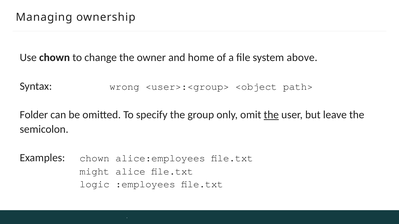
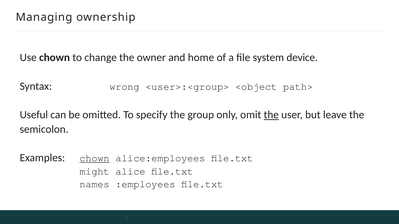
above: above -> device
Folder: Folder -> Useful
chown at (95, 158) underline: none -> present
logic: logic -> names
